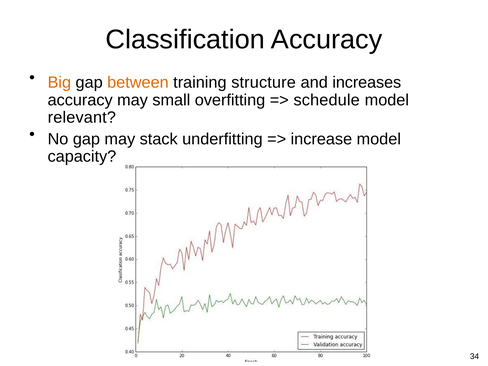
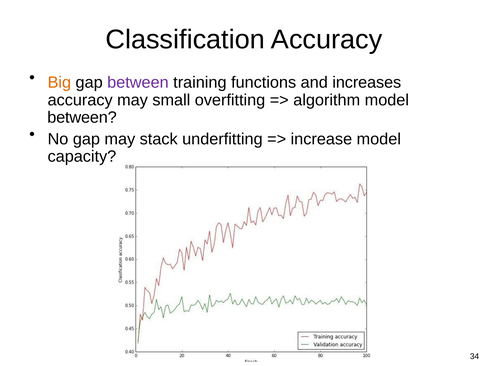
between at (138, 82) colour: orange -> purple
structure: structure -> functions
schedule: schedule -> algorithm
relevant at (82, 118): relevant -> between
